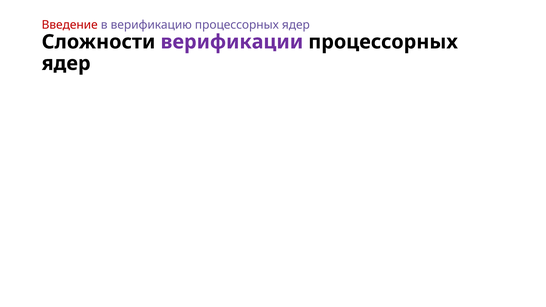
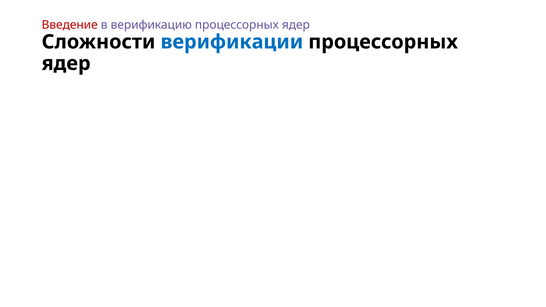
верификации colour: purple -> blue
